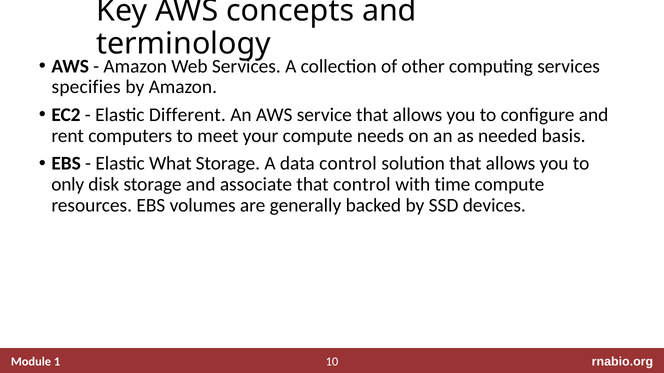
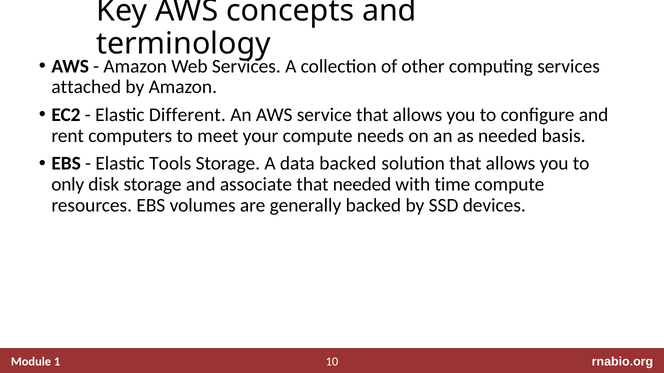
specifies: specifies -> attached
What: What -> Tools
data control: control -> backed
that control: control -> needed
